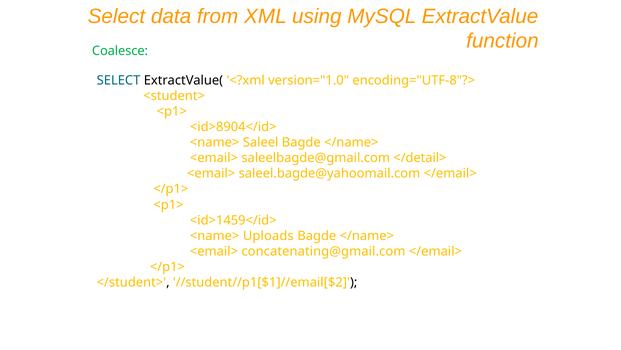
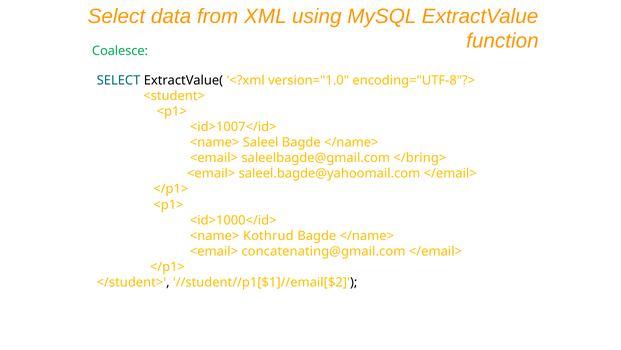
<id>8904</id>: <id>8904</id> -> <id>1007</id>
</detail>: </detail> -> </bring>
<id>1459</id>: <id>1459</id> -> <id>1000</id>
Uploads: Uploads -> Kothrud
